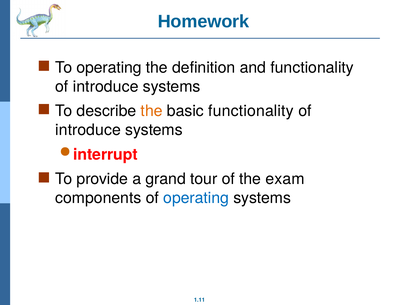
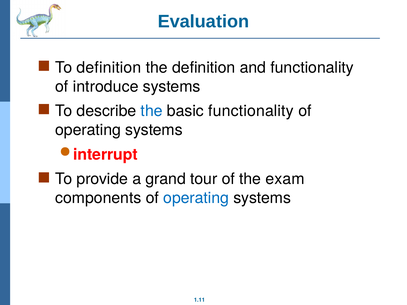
Homework: Homework -> Evaluation
To operating: operating -> definition
the at (152, 111) colour: orange -> blue
introduce at (88, 130): introduce -> operating
